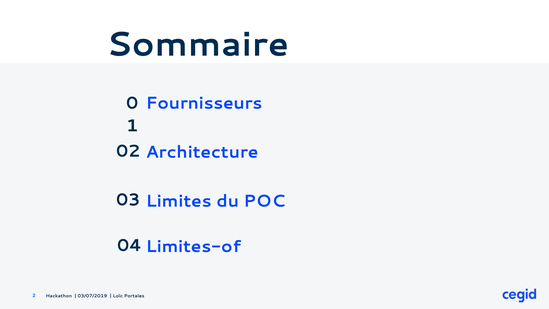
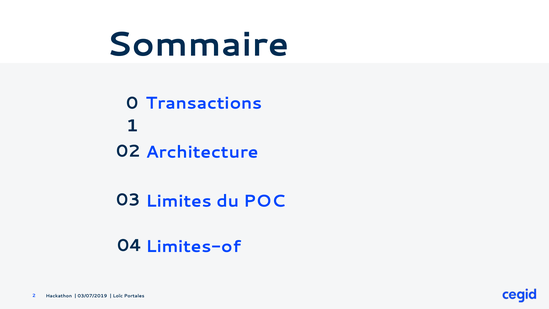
Fournisseurs: Fournisseurs -> Transactions
